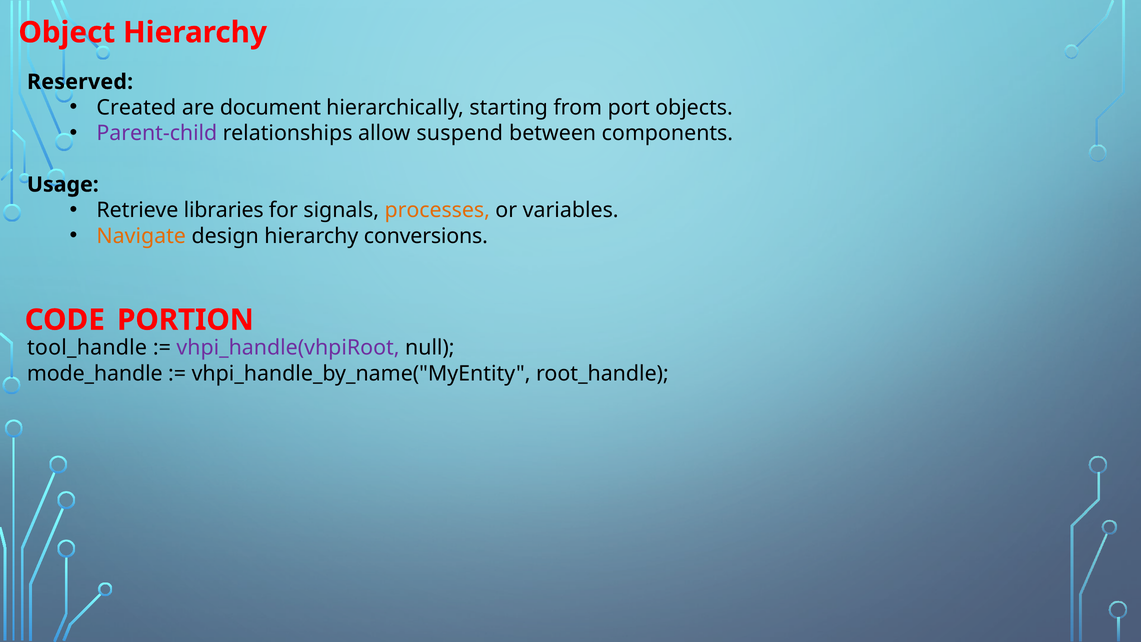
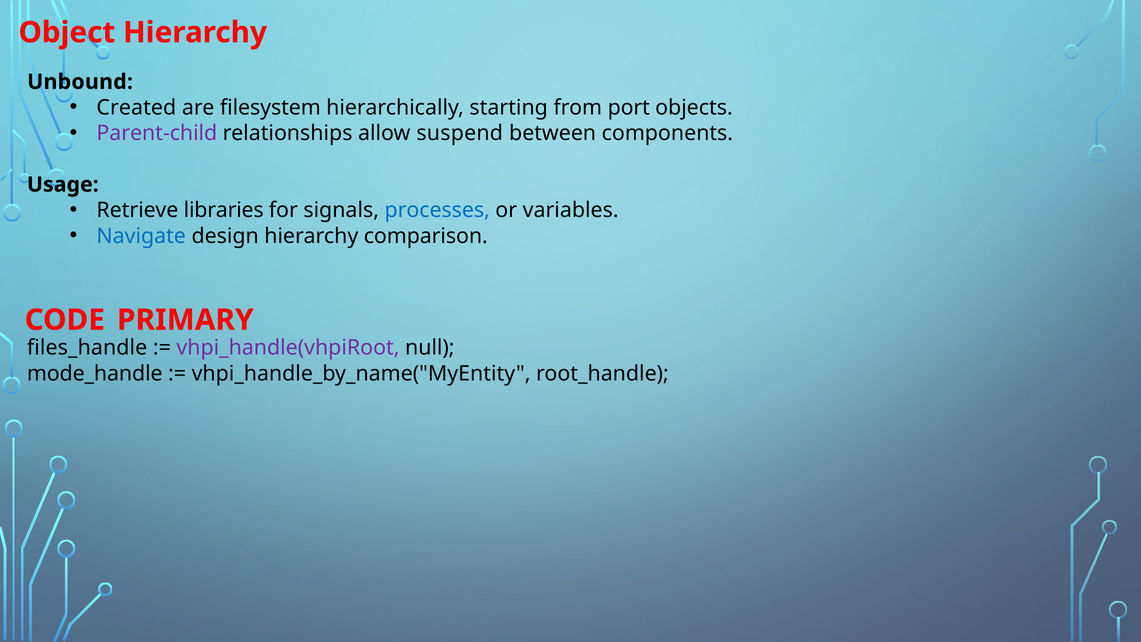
Reserved: Reserved -> Unbound
document: document -> filesystem
processes colour: orange -> blue
Navigate colour: orange -> blue
conversions: conversions -> comparison
PORTION: PORTION -> PRIMARY
tool_handle: tool_handle -> files_handle
